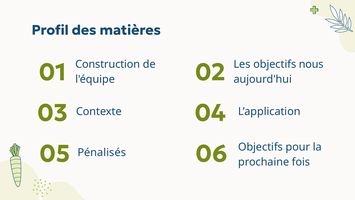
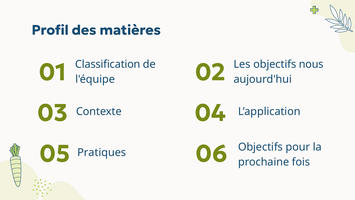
Construction: Construction -> Classification
Pénalisés: Pénalisés -> Pratiques
